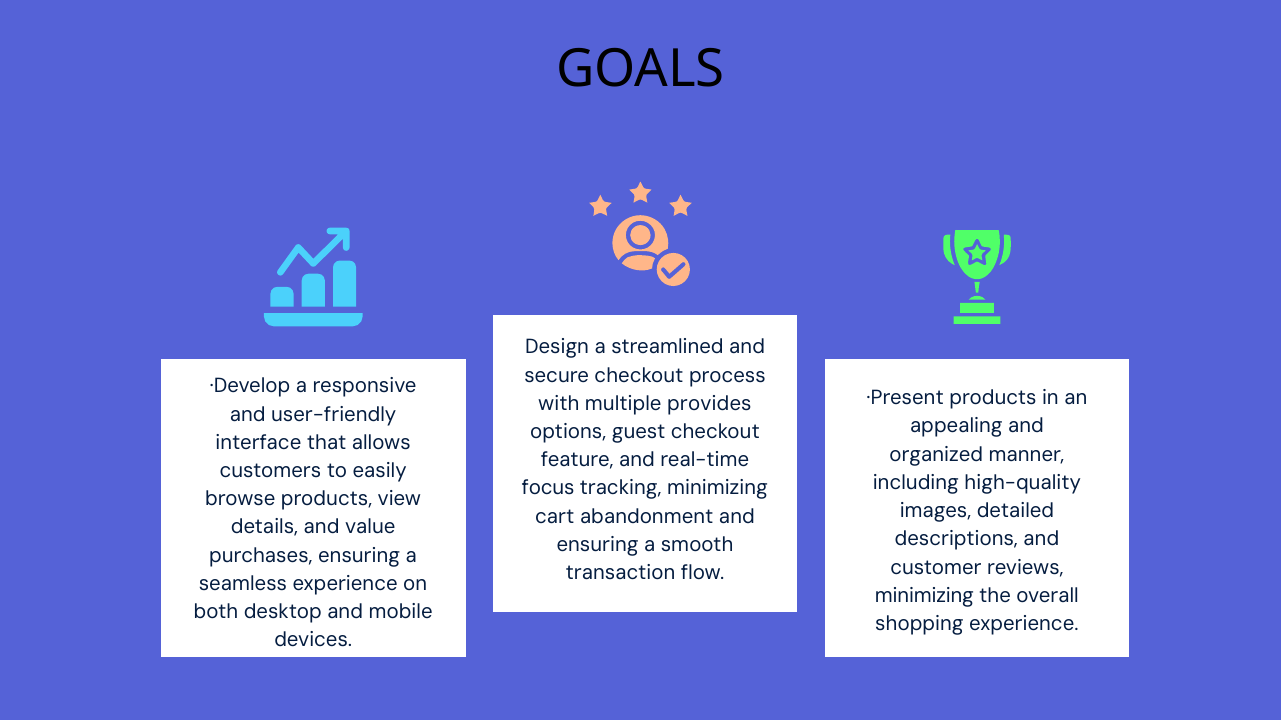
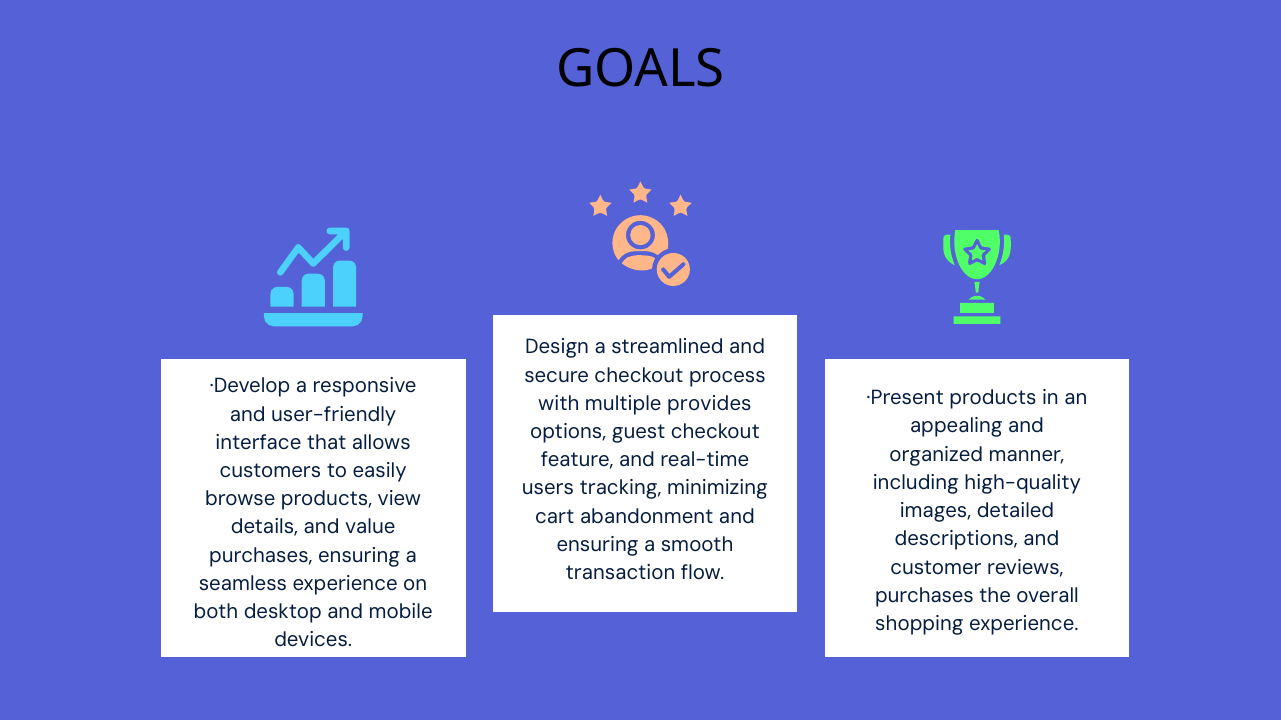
focus: focus -> users
minimizing at (924, 596): minimizing -> purchases
